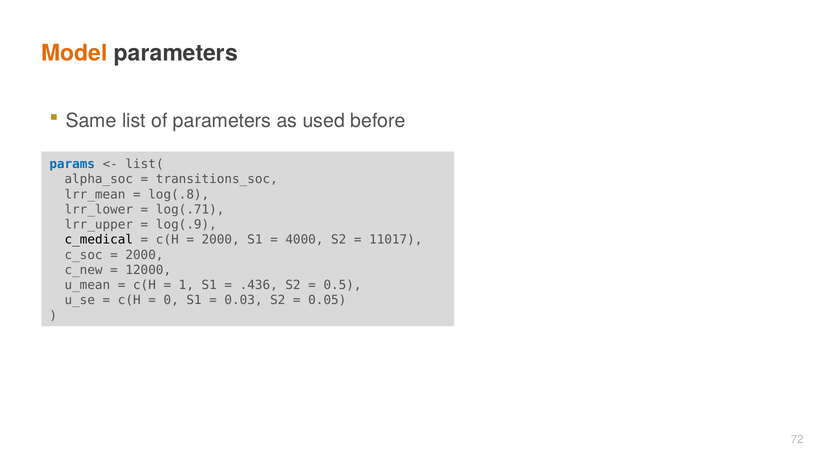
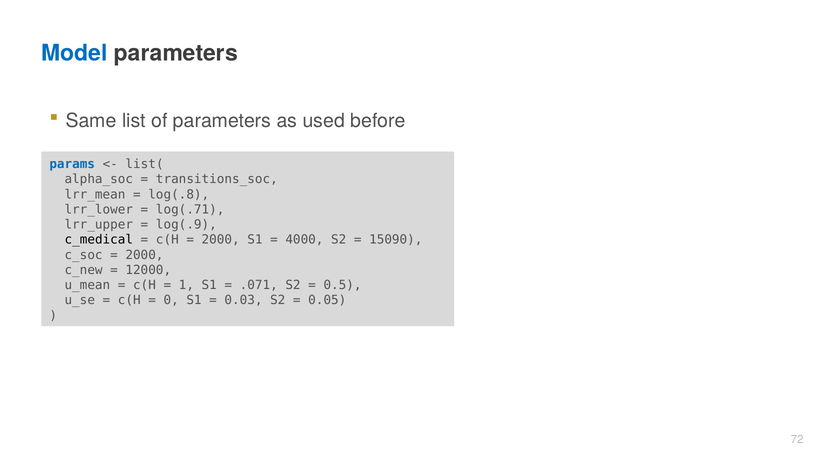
Model colour: orange -> blue
11017: 11017 -> 15090
.436: .436 -> .071
